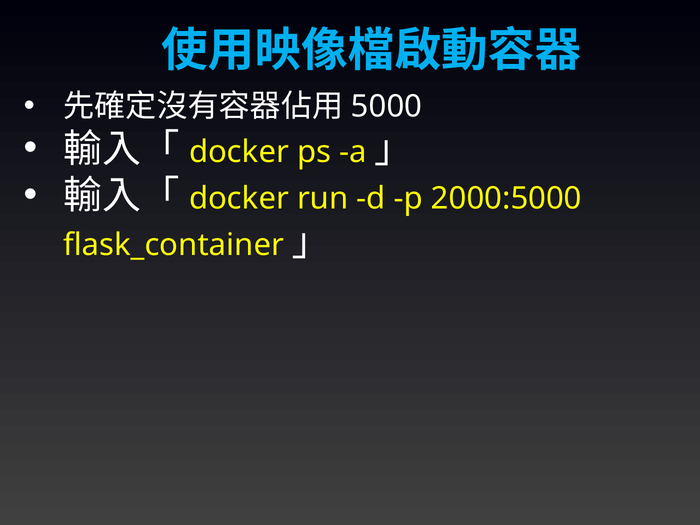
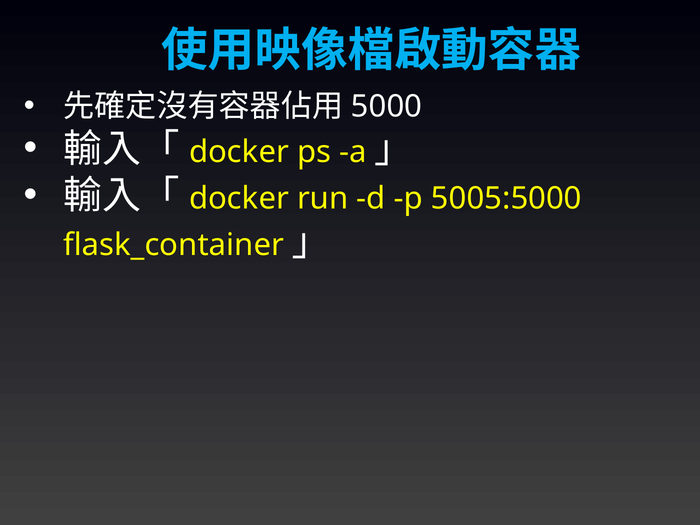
2000:5000: 2000:5000 -> 5005:5000
